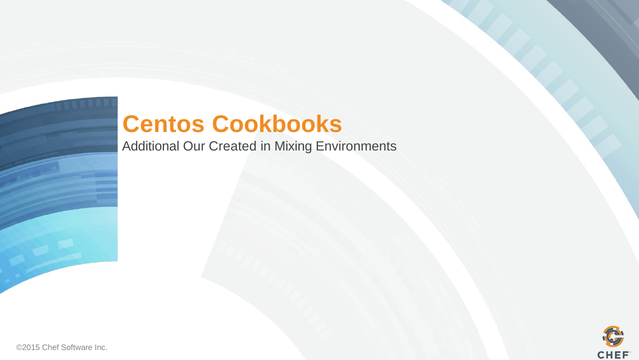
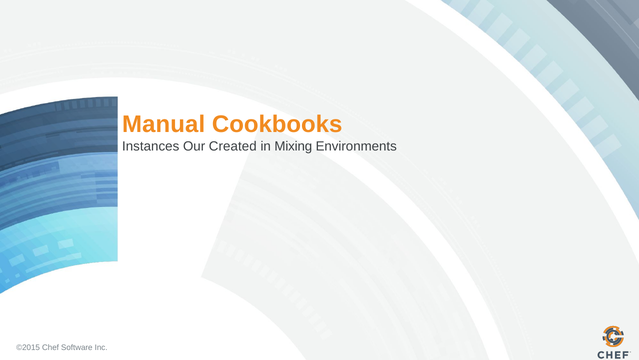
Centos: Centos -> Manual
Additional: Additional -> Instances
